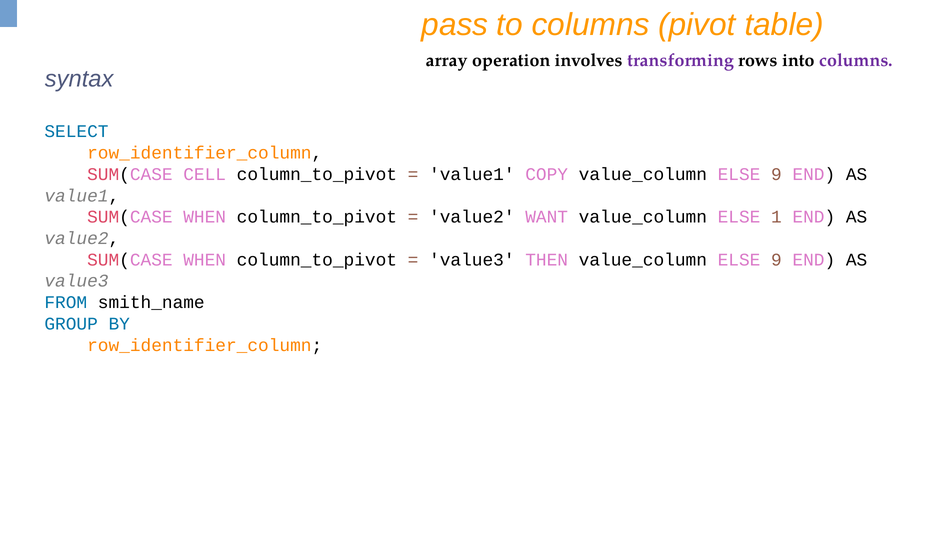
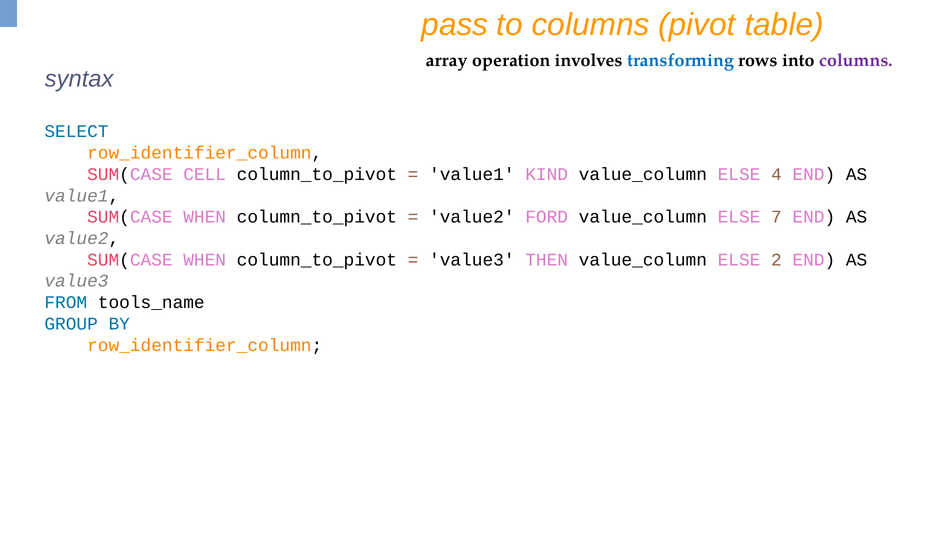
transforming colour: purple -> blue
COPY: COPY -> KIND
9 at (776, 174): 9 -> 4
WANT: WANT -> FORD
1: 1 -> 7
THEN value_column ELSE 9: 9 -> 2
smith_name: smith_name -> tools_name
